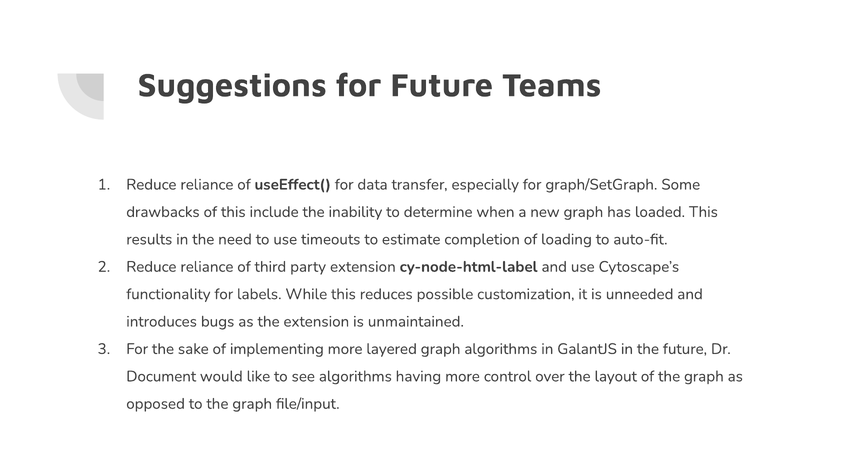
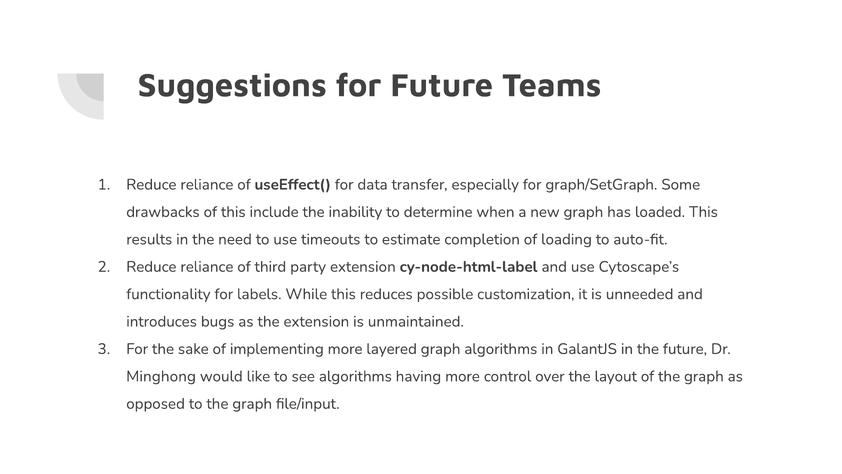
Document: Document -> Minghong
